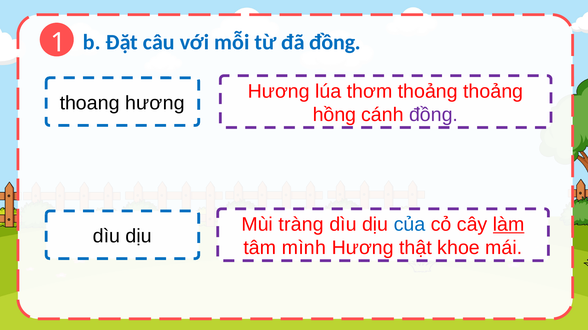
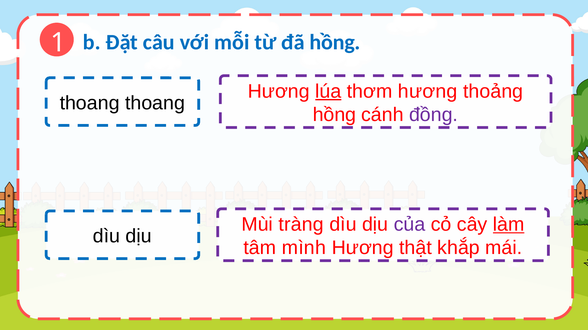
đã đồng: đồng -> hồng
lúa underline: none -> present
thơm thoảng: thoảng -> hương
thoang hương: hương -> thoang
của colour: blue -> purple
khoe: khoe -> khắp
